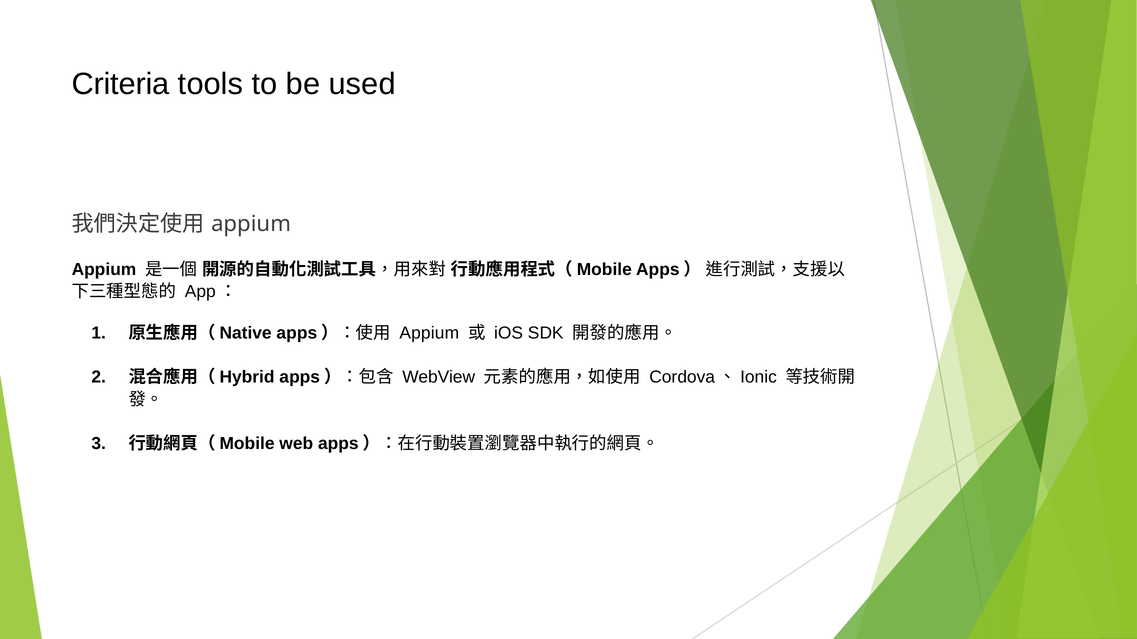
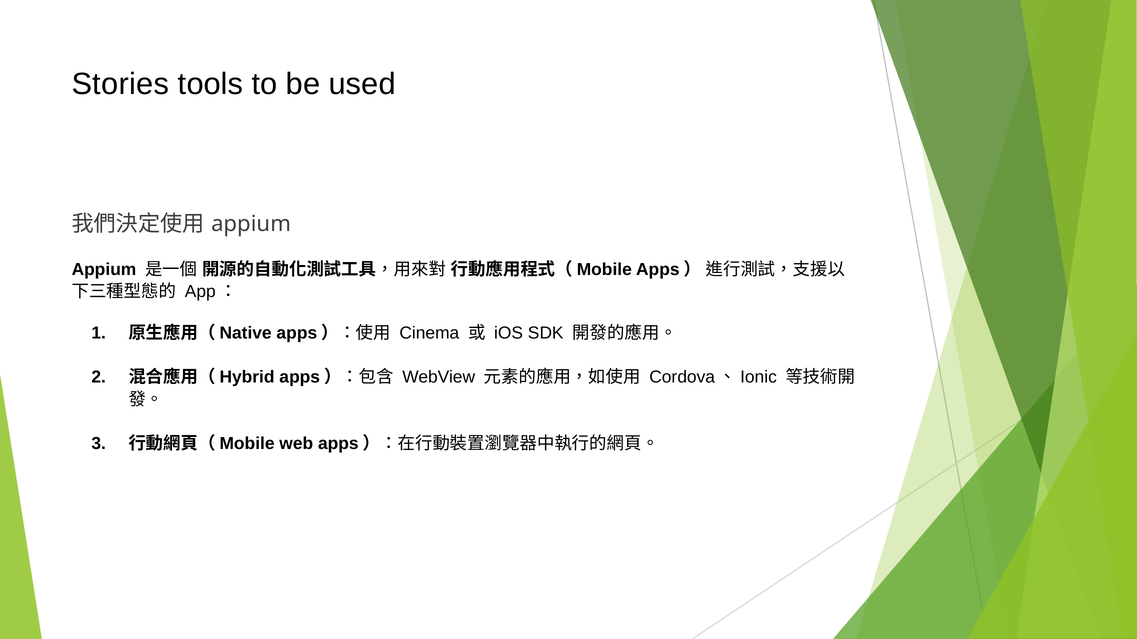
Criteria: Criteria -> Stories
Appium at (429, 333): Appium -> Cinema
